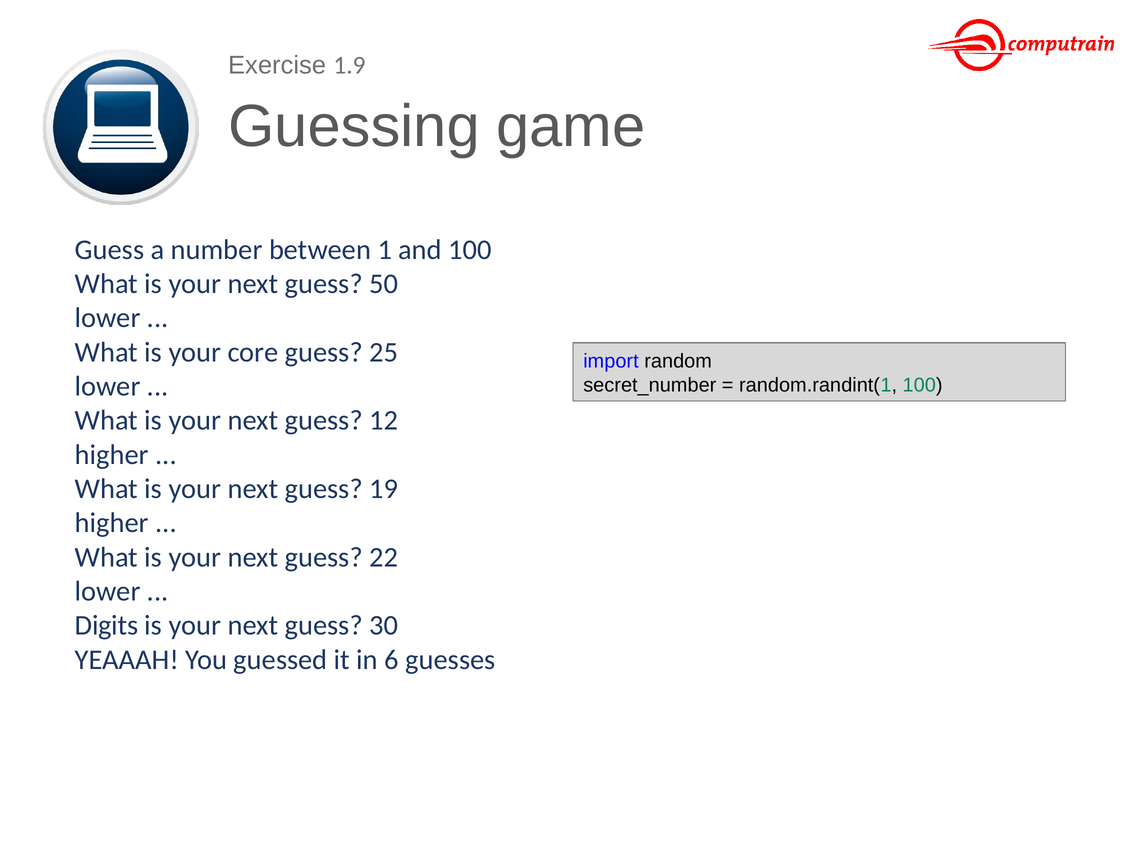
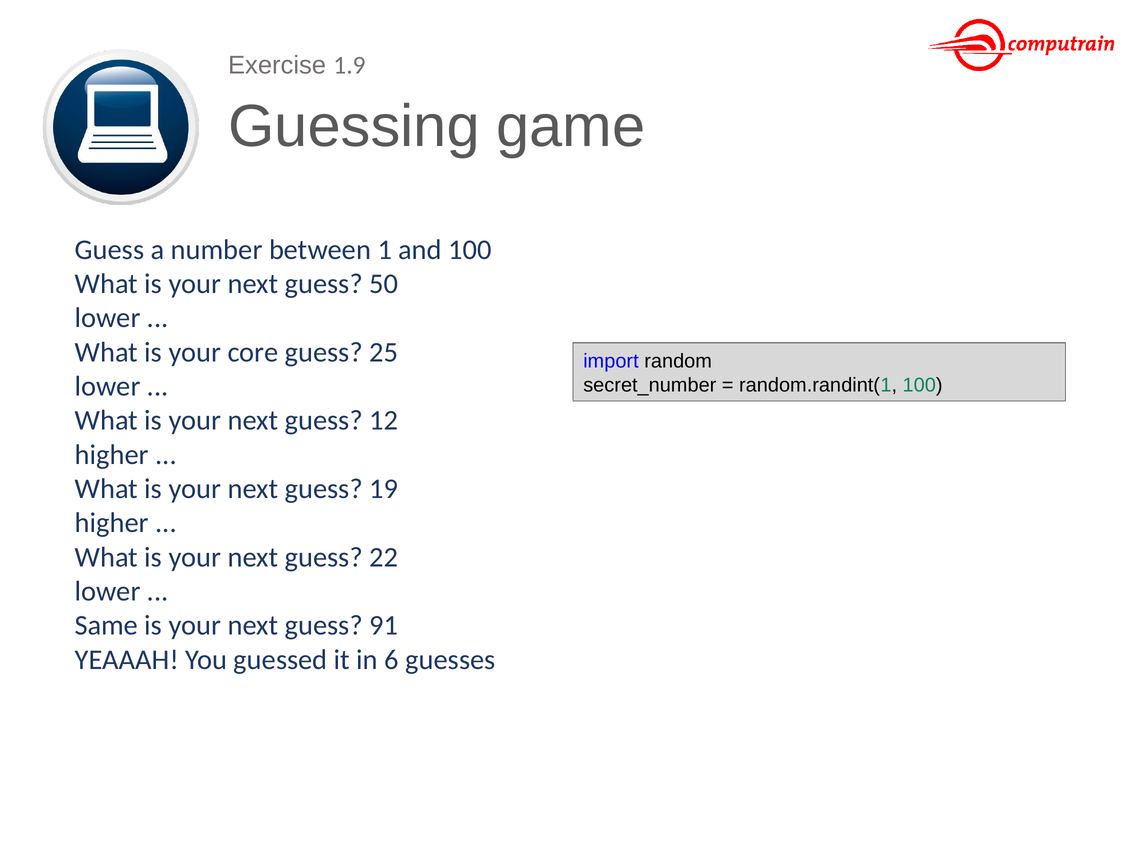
Digits: Digits -> Same
30: 30 -> 91
